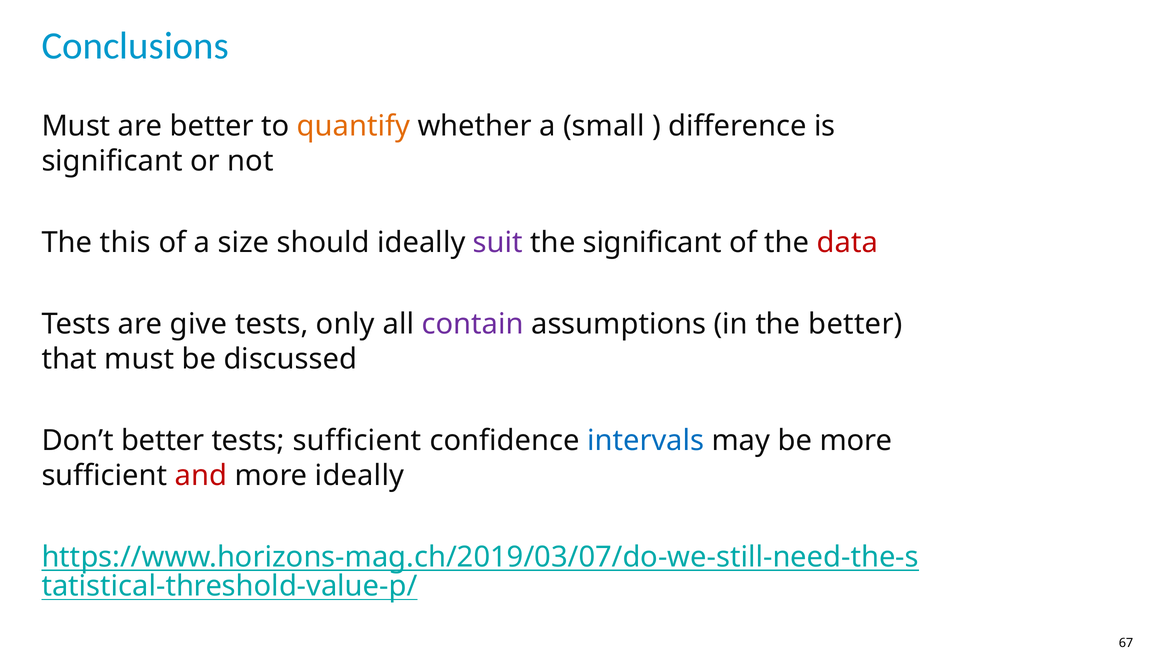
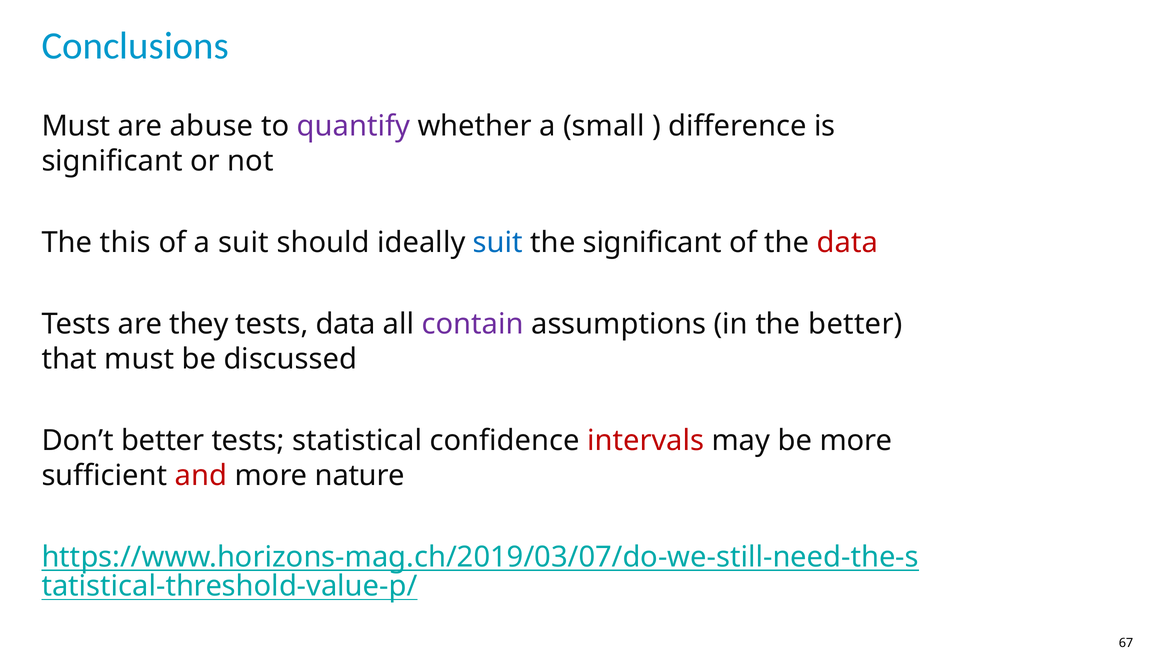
are better: better -> abuse
quantify colour: orange -> purple
a size: size -> suit
suit at (498, 243) colour: purple -> blue
give: give -> they
tests only: only -> data
tests sufficient: sufficient -> statistical
intervals colour: blue -> red
more ideally: ideally -> nature
